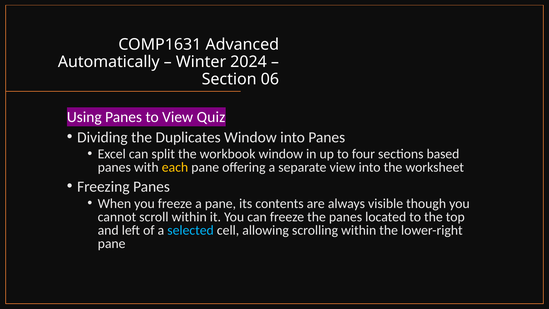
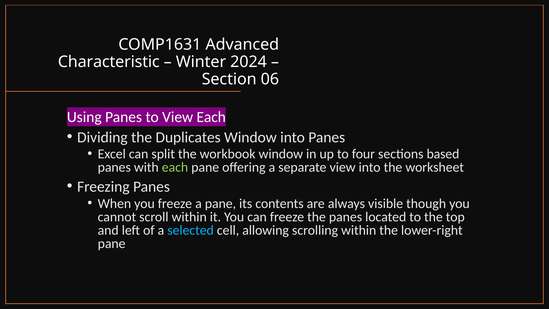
Automatically: Automatically -> Characteristic
View Quiz: Quiz -> Each
each at (175, 167) colour: yellow -> light green
